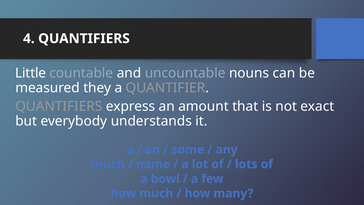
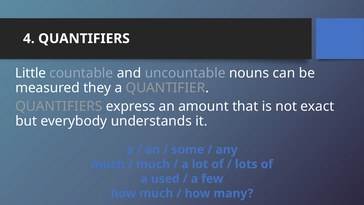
name at (153, 164): name -> much
bowl: bowl -> used
